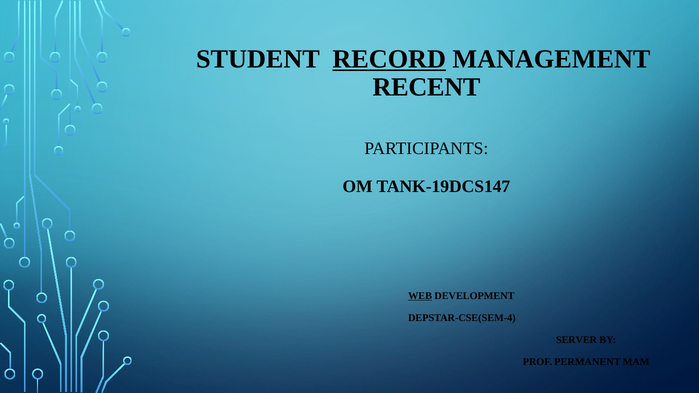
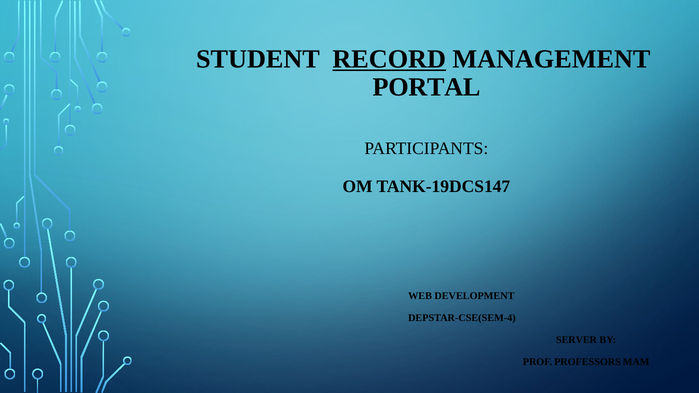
RECENT: RECENT -> PORTAL
WEB underline: present -> none
PERMANENT: PERMANENT -> PROFESSORS
